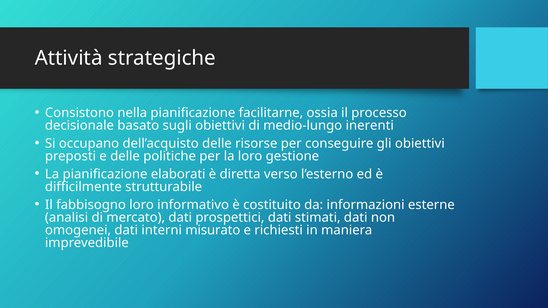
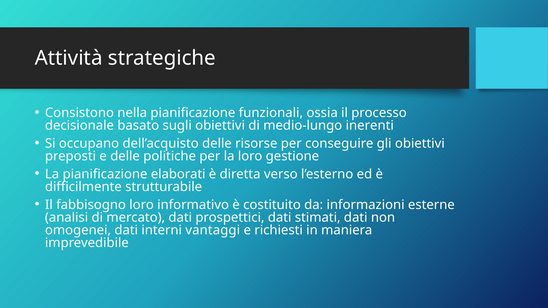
facilitarne: facilitarne -> funzionali
misurato: misurato -> vantaggi
